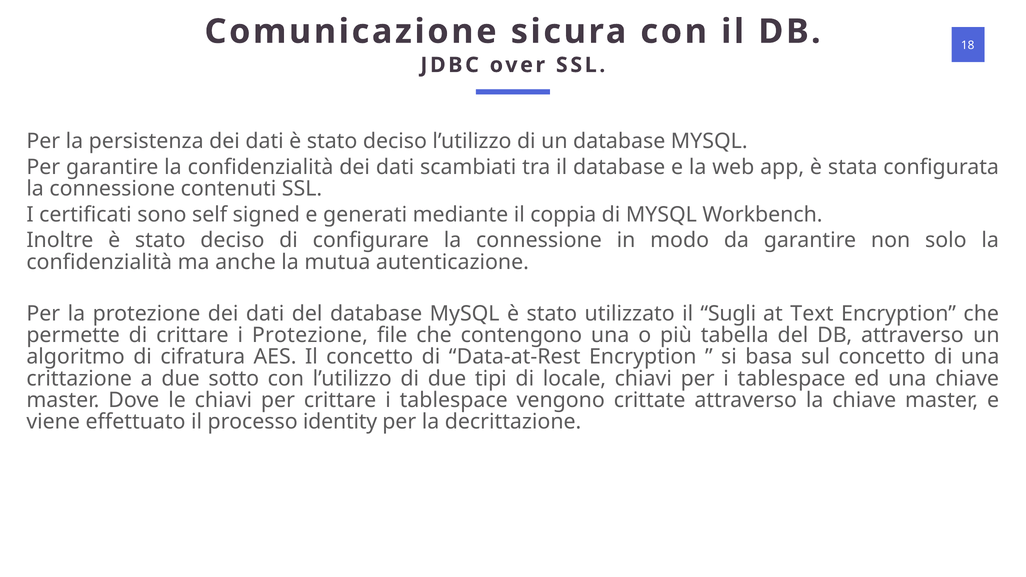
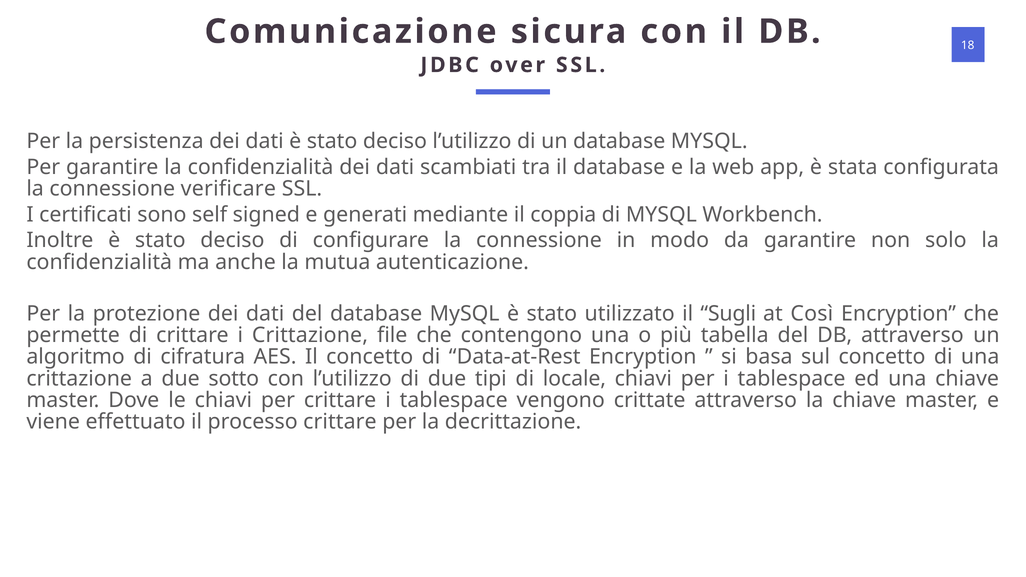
contenuti: contenuti -> verificare
Text: Text -> Così
i Protezione: Protezione -> Crittazione
processo identity: identity -> crittare
